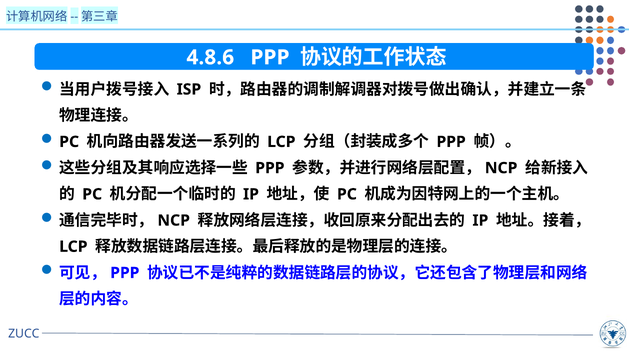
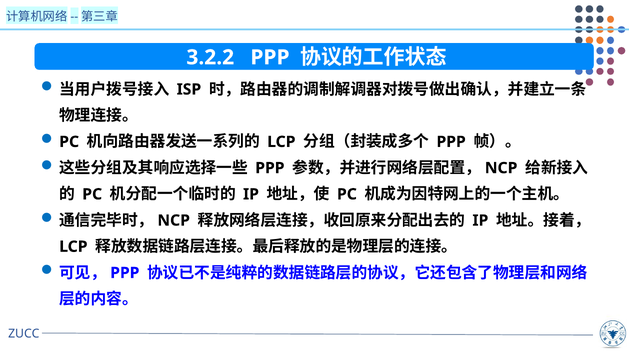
4.8.6: 4.8.6 -> 3.2.2
